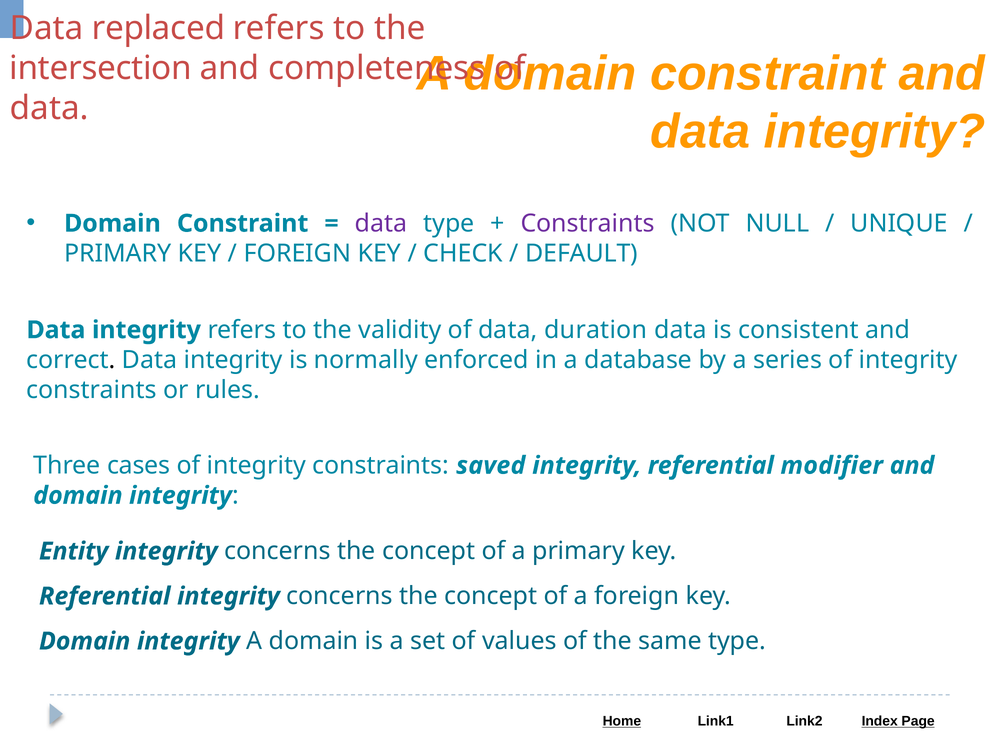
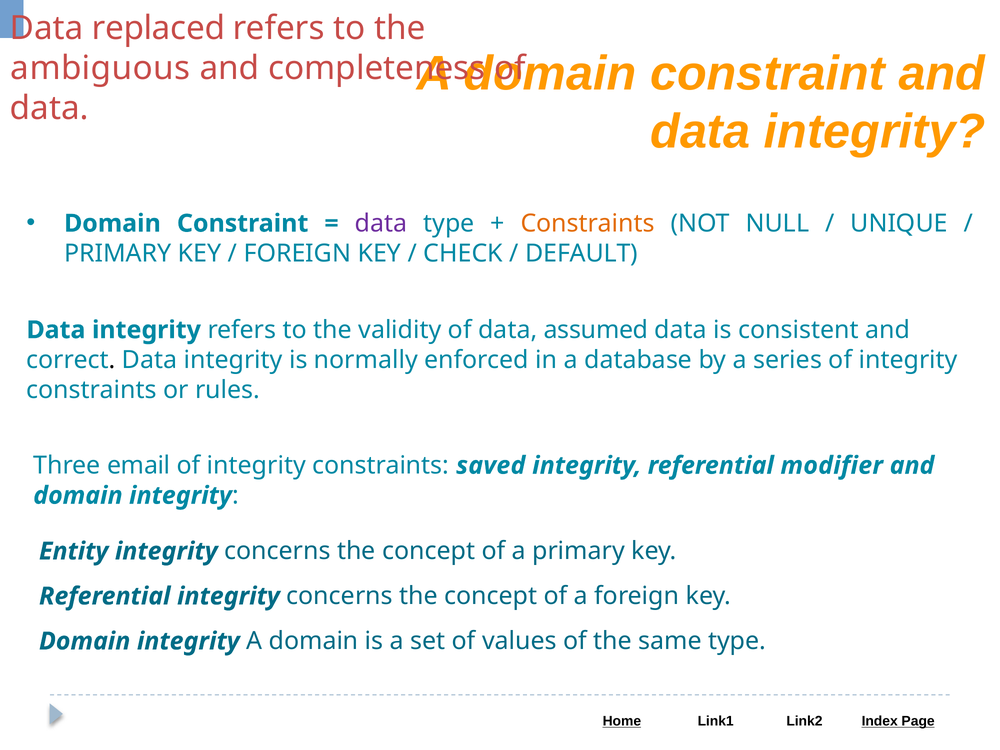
intersection: intersection -> ambiguous
Constraints at (588, 223) colour: purple -> orange
duration: duration -> assumed
cases: cases -> email
